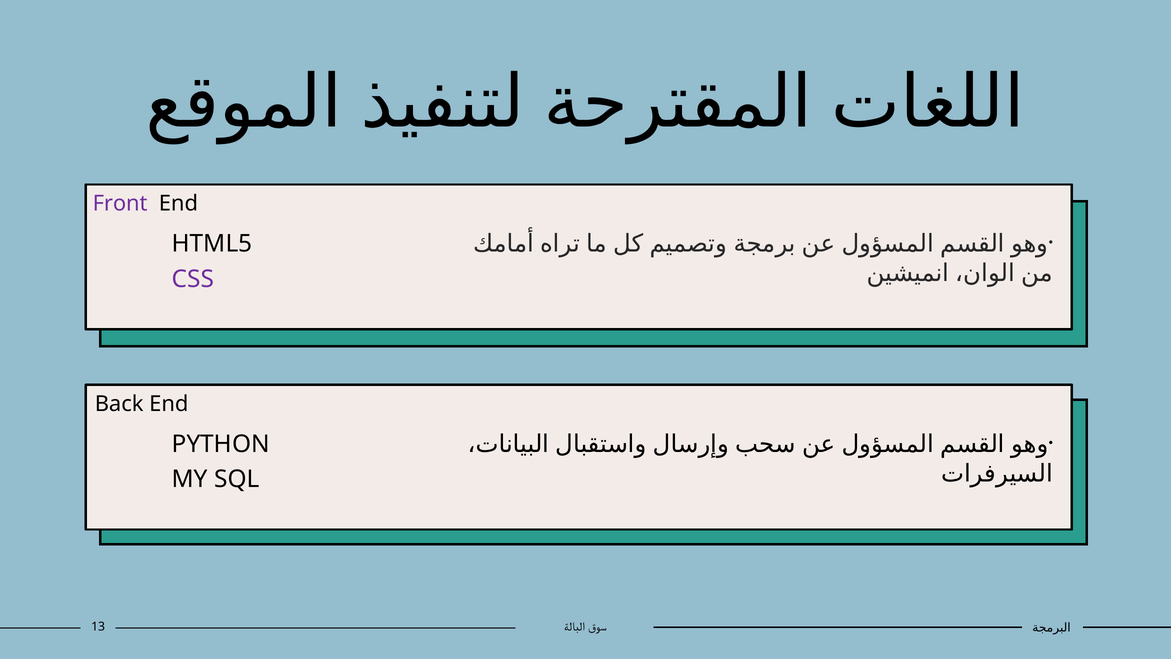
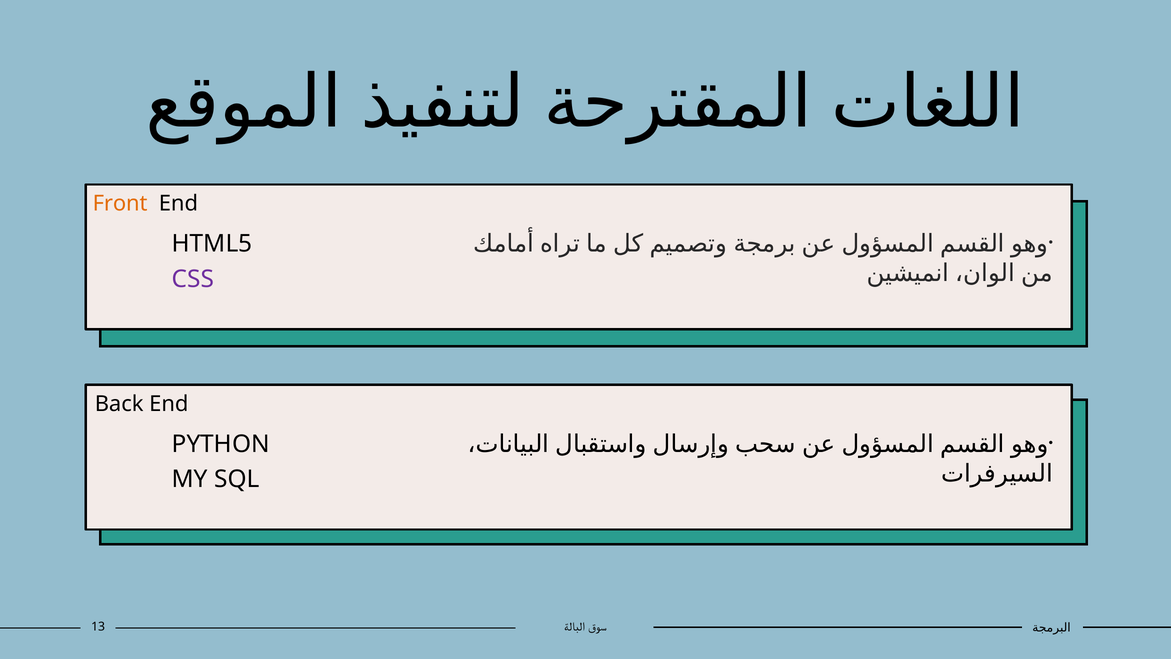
Front colour: purple -> orange
